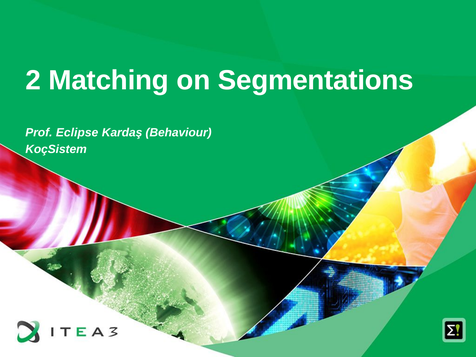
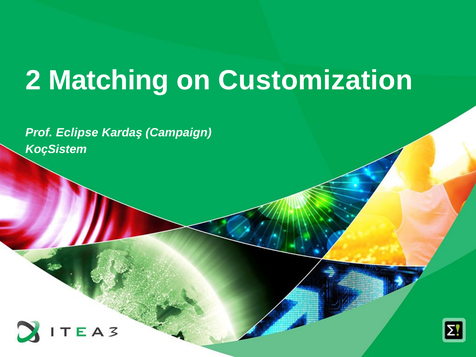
Segmentations: Segmentations -> Customization
Behaviour: Behaviour -> Campaign
